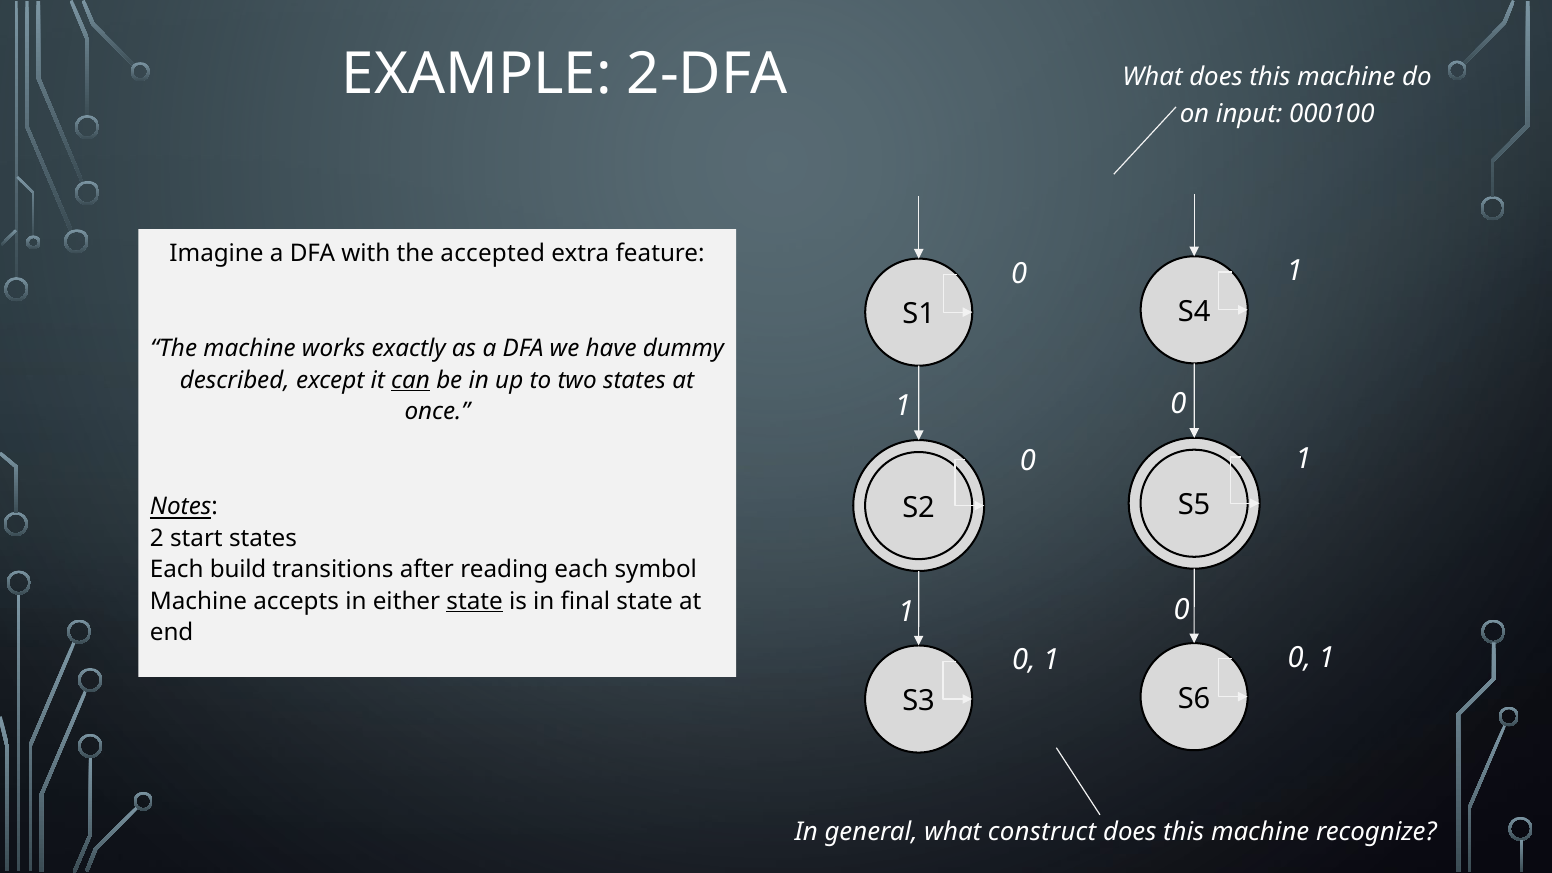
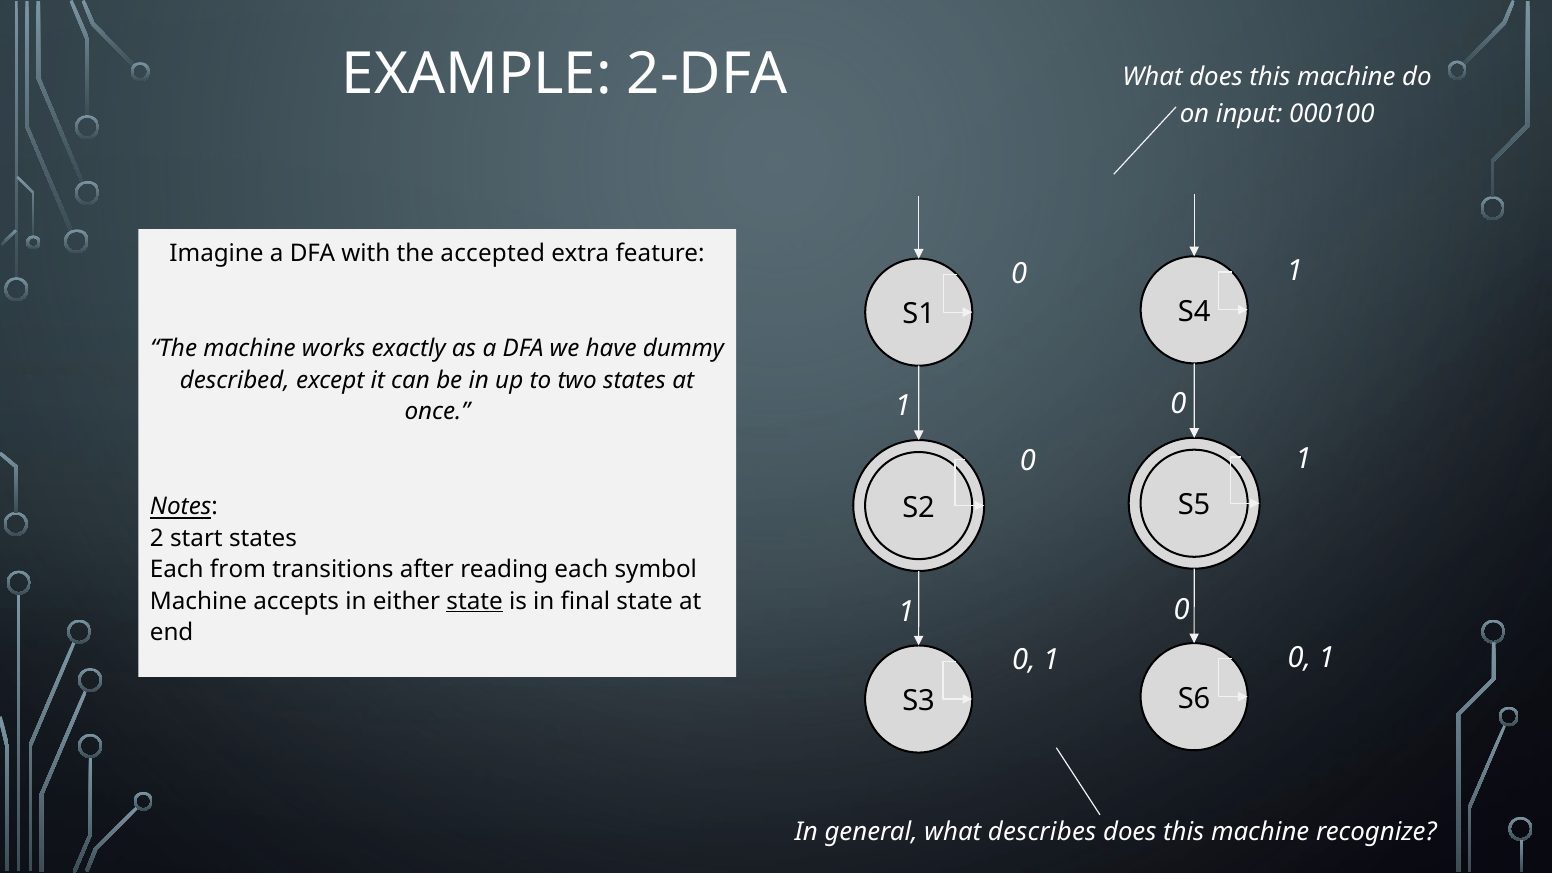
can underline: present -> none
build: build -> from
construct: construct -> describes
